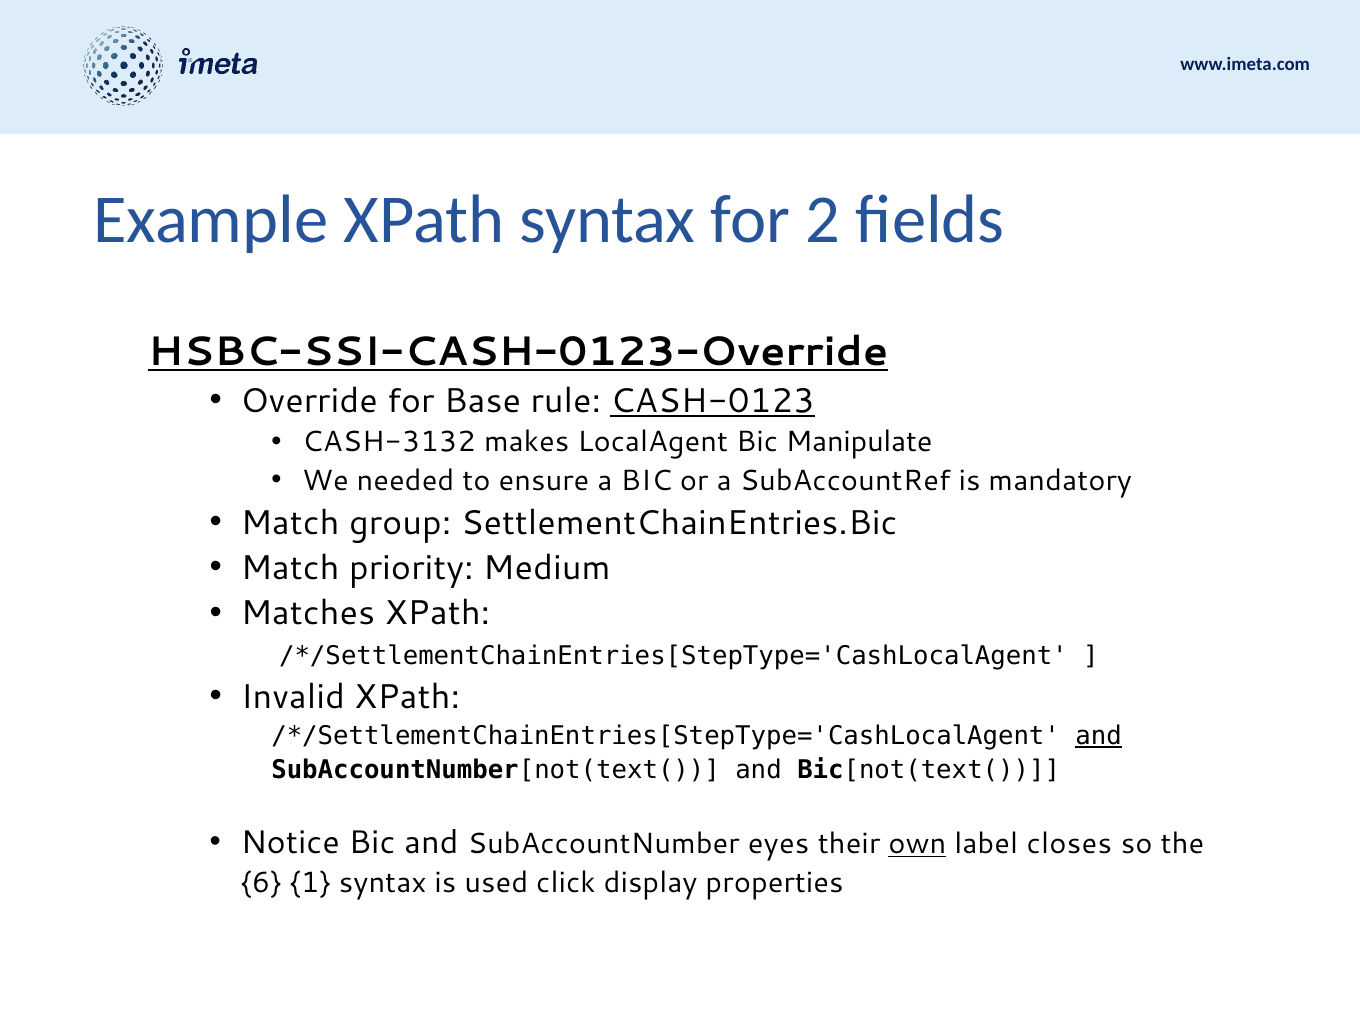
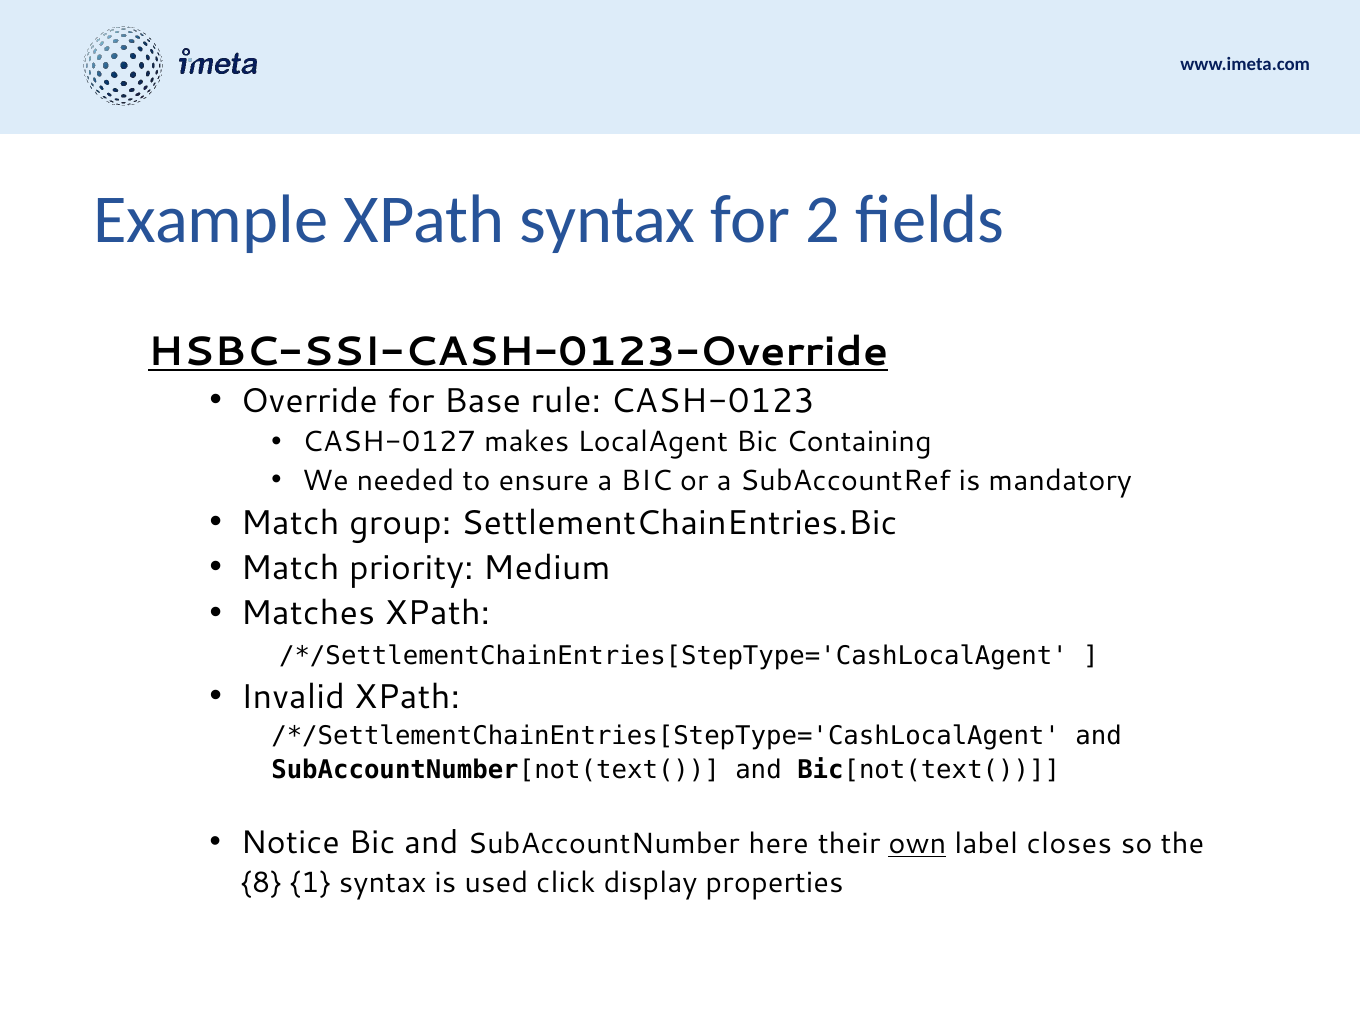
CASH-0123 underline: present -> none
CASH-3132: CASH-3132 -> CASH-0127
Manipulate: Manipulate -> Containing
and at (1099, 736) underline: present -> none
eyes: eyes -> here
6: 6 -> 8
